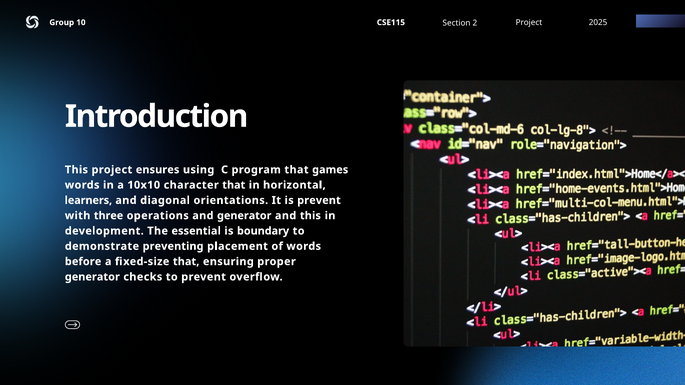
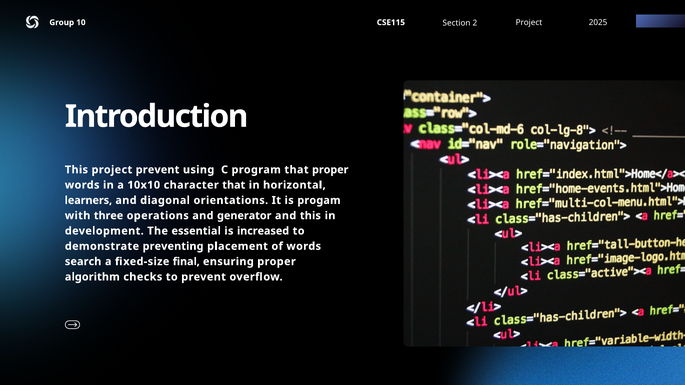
project ensures: ensures -> prevent
that games: games -> proper
is prevent: prevent -> progam
boundary: boundary -> increased
before: before -> search
fixed-size that: that -> final
generator at (92, 277): generator -> algorithm
